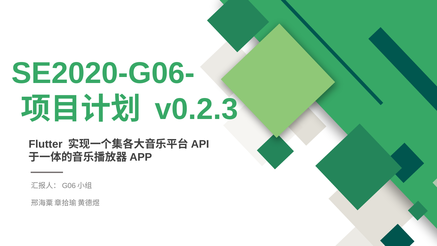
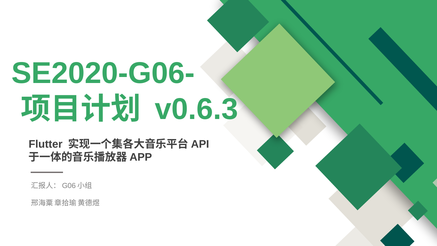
v0.2.3: v0.2.3 -> v0.6.3
